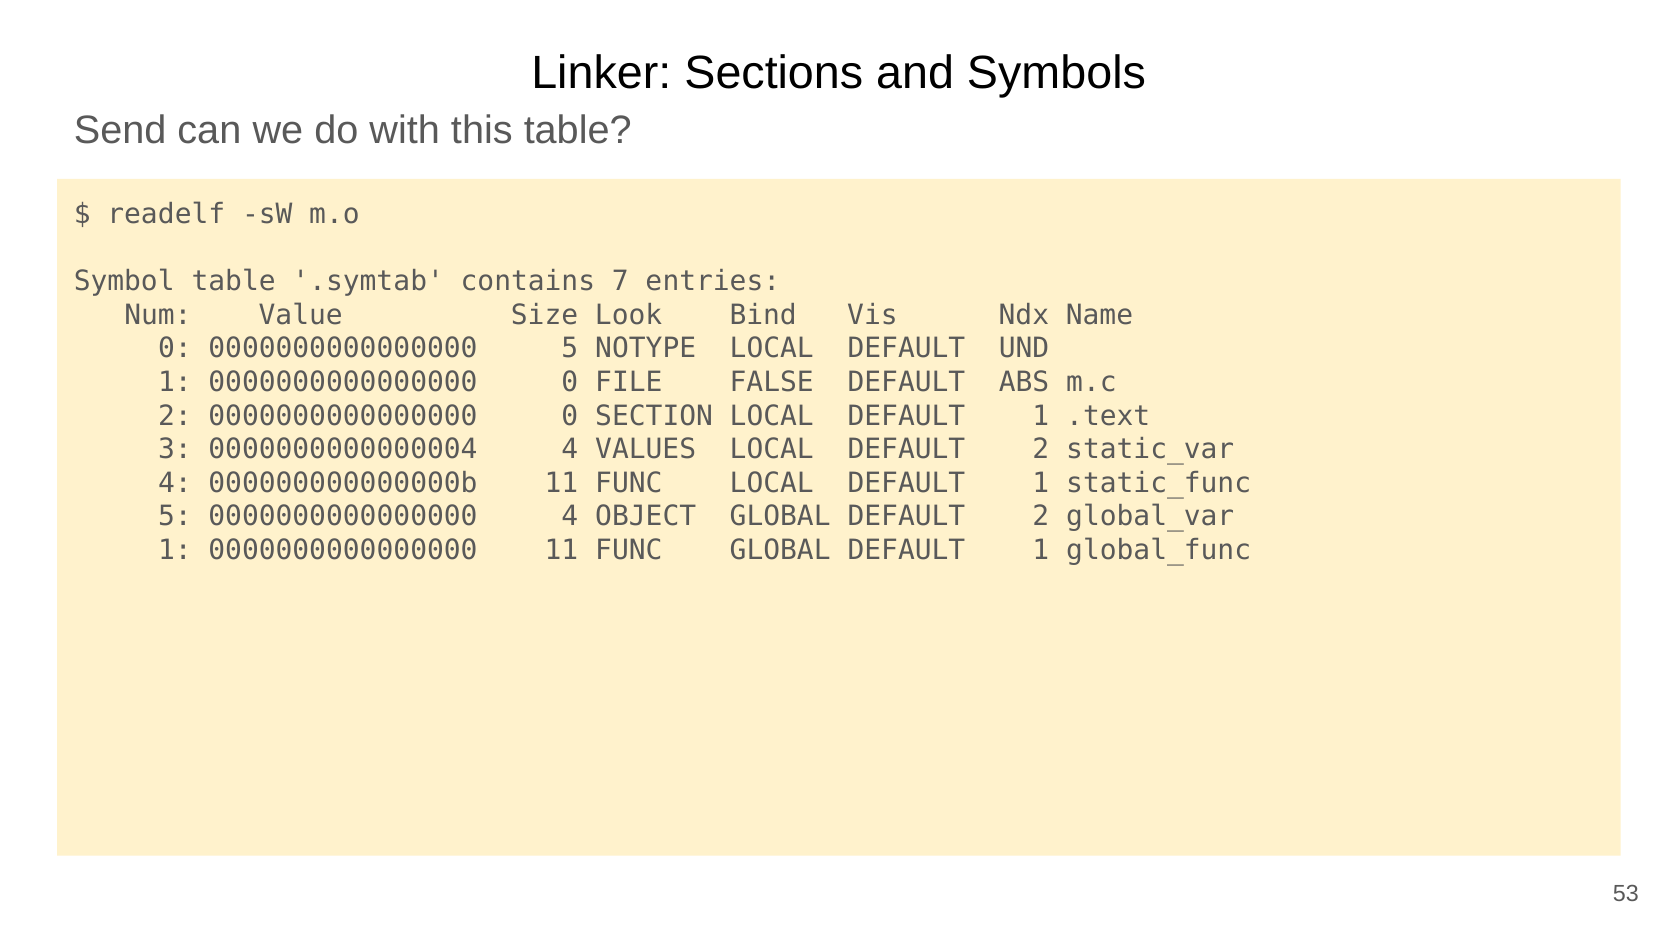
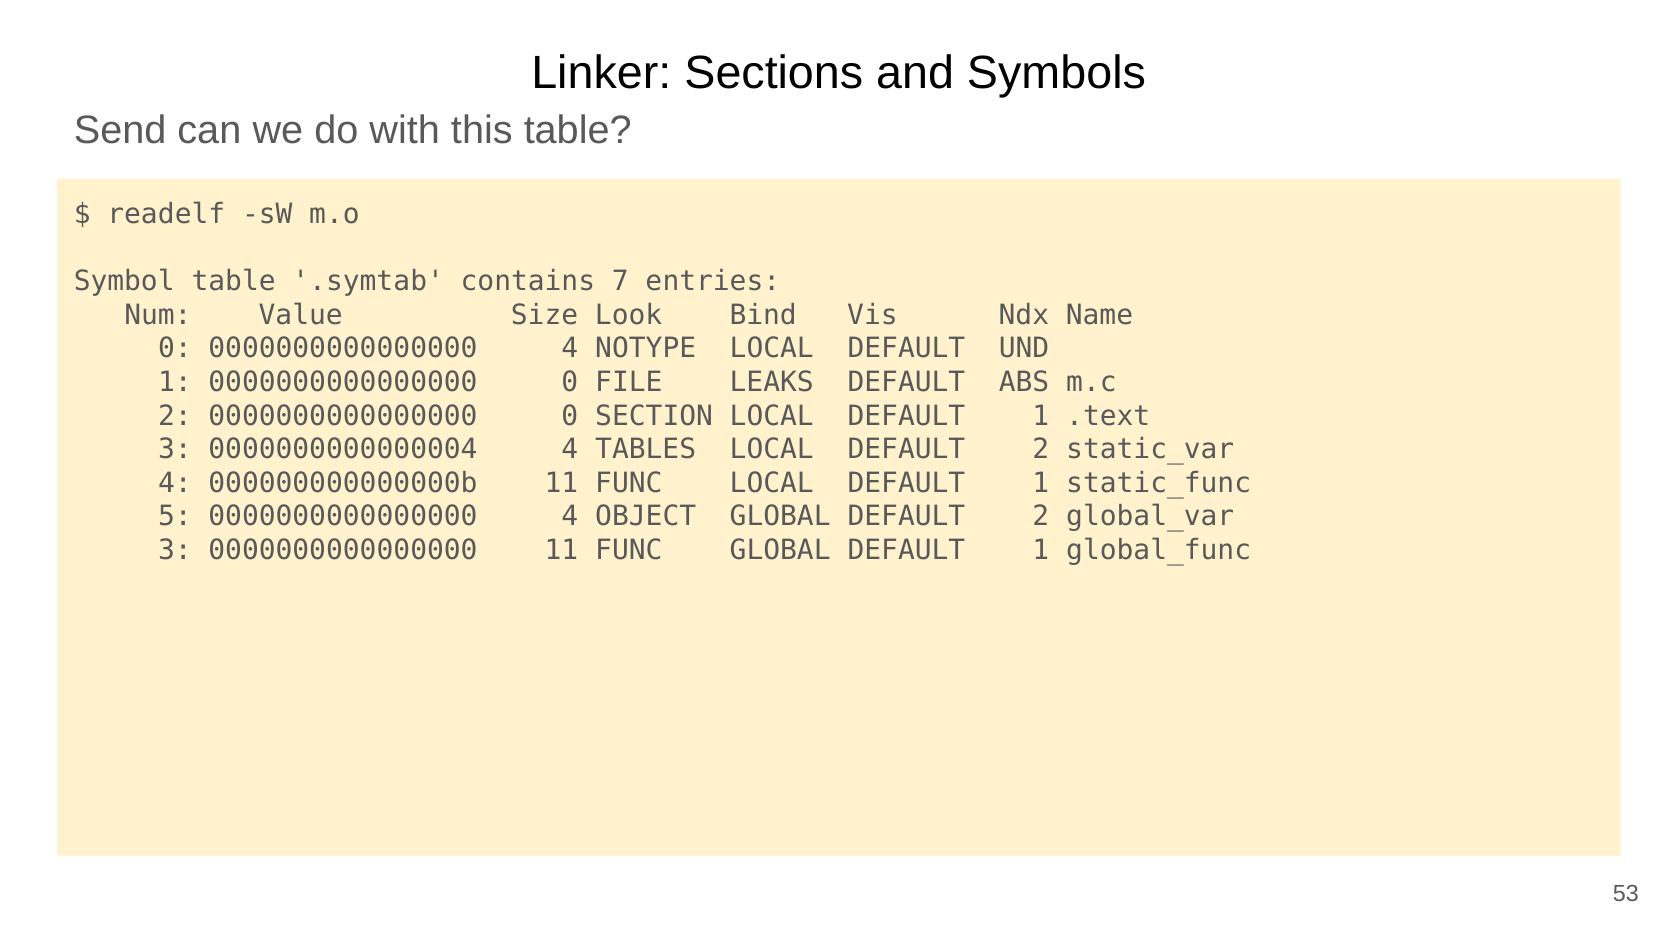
0 0000000000000000 5: 5 -> 4
FALSE: FALSE -> LEAKS
VALUES: VALUES -> TABLES
1 at (175, 550): 1 -> 3
